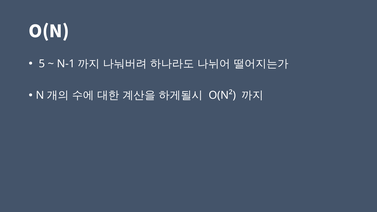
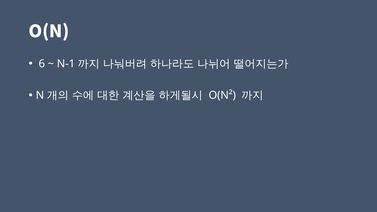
5: 5 -> 6
